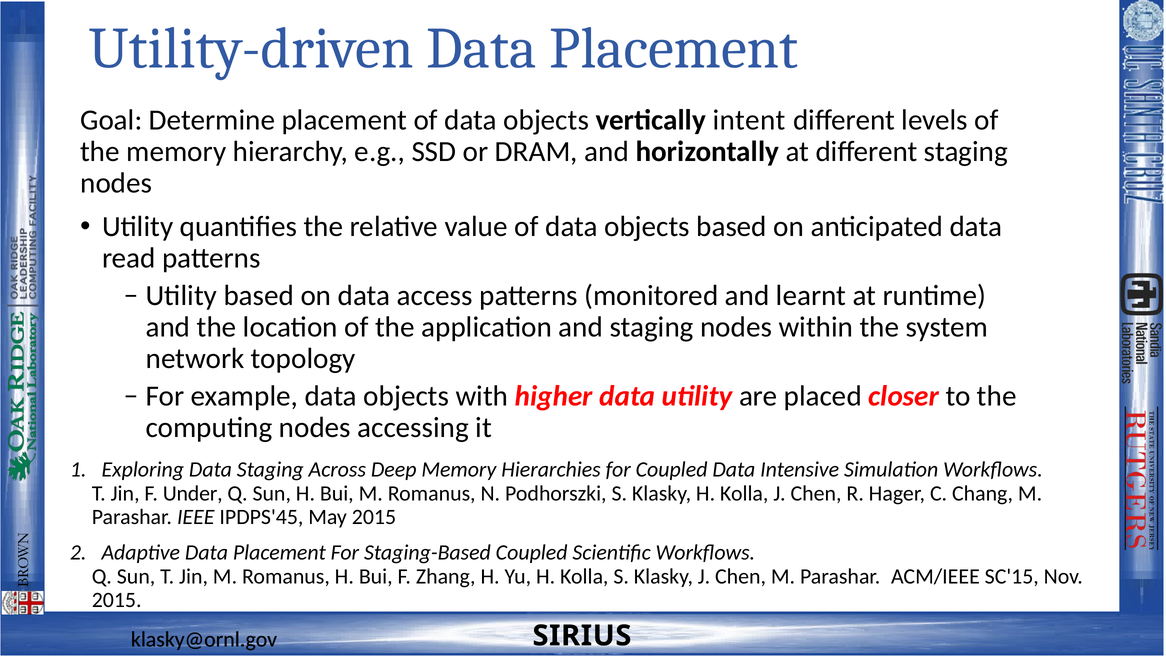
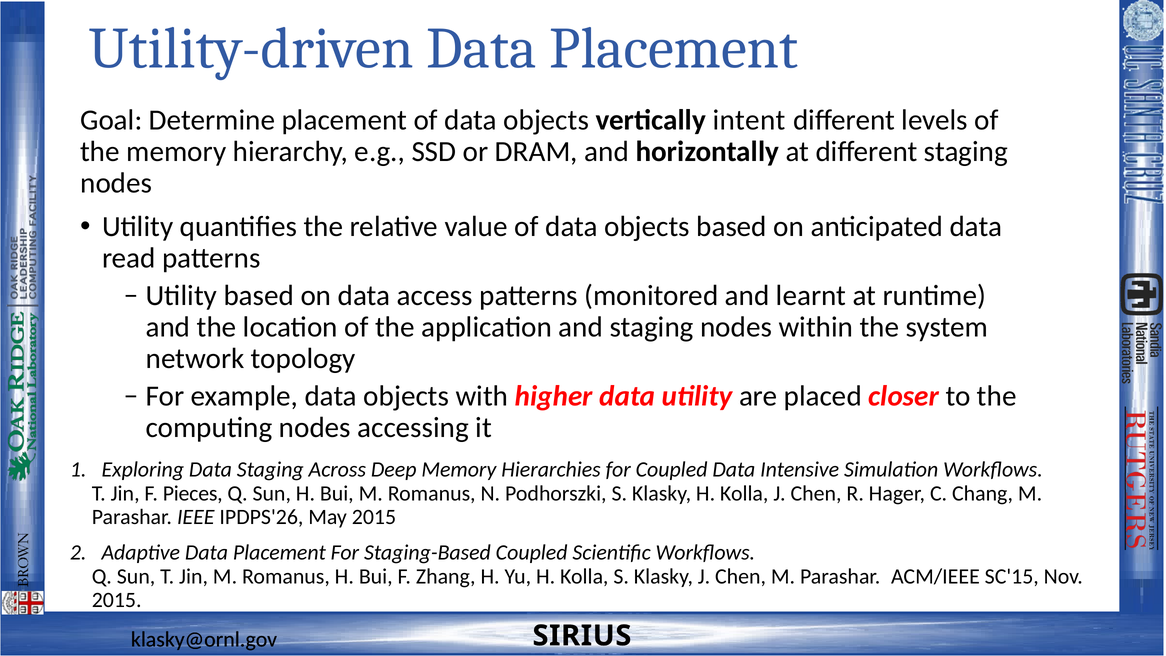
Under: Under -> Pieces
IPDPS'45: IPDPS'45 -> IPDPS'26
